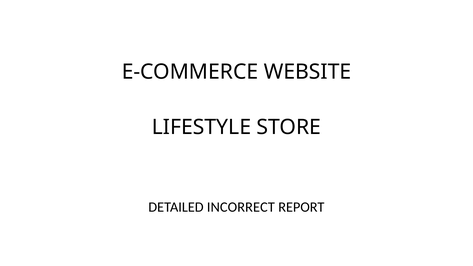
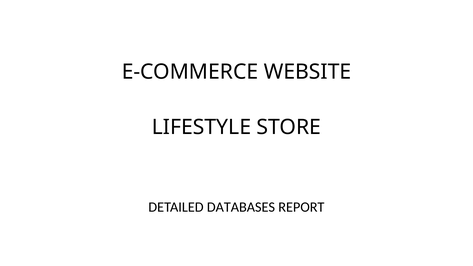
INCORRECT: INCORRECT -> DATABASES
